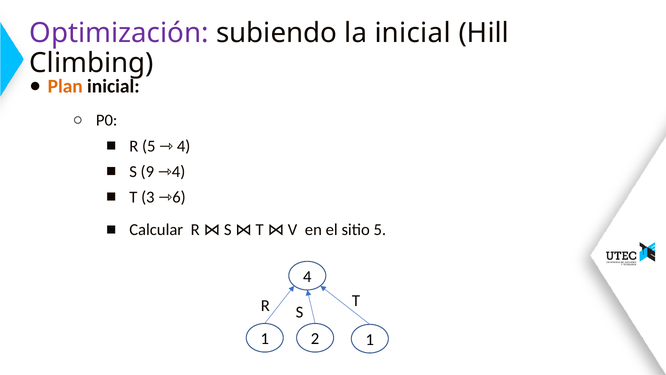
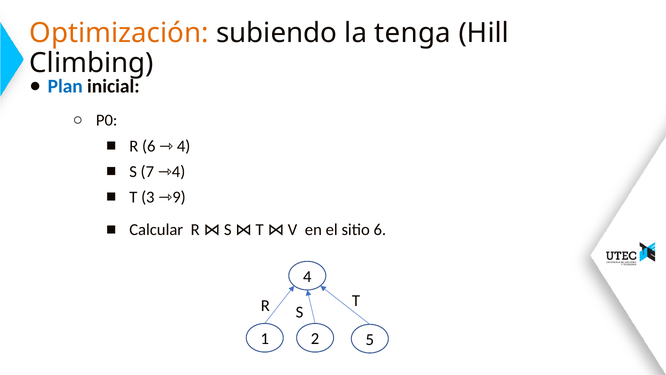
Optimización colour: purple -> orange
la inicial: inicial -> tenga
Plan colour: orange -> blue
R 5: 5 -> 6
9: 9 -> 7
6: 6 -> 9
sitio 5: 5 -> 6
2 1: 1 -> 5
